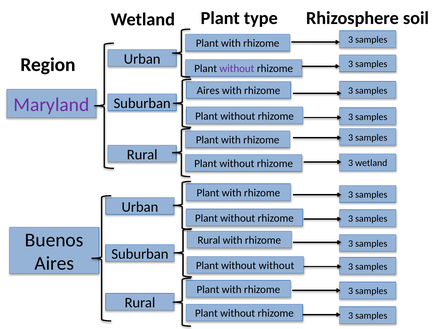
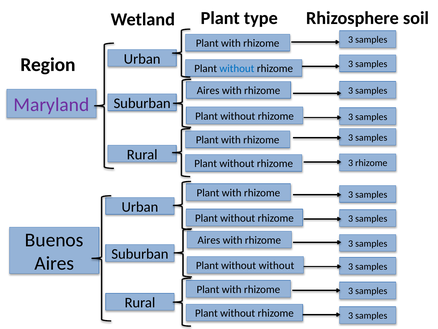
without at (237, 69) colour: purple -> blue
3 wetland: wetland -> rhizome
Rural at (209, 240): Rural -> Aires
